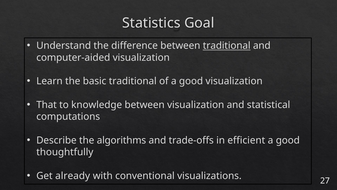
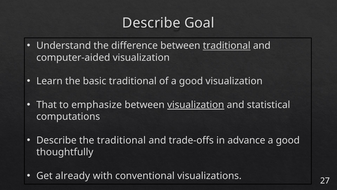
Statistics at (151, 23): Statistics -> Describe
knowledge: knowledge -> emphasize
visualization at (196, 105) underline: none -> present
the algorithms: algorithms -> traditional
efficient: efficient -> advance
